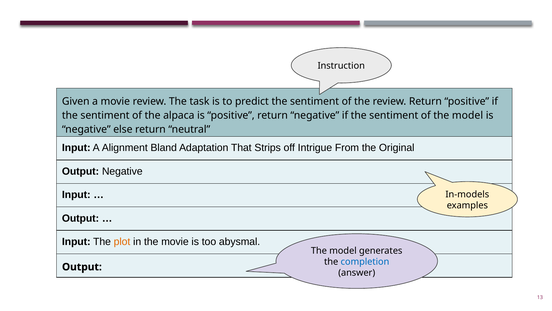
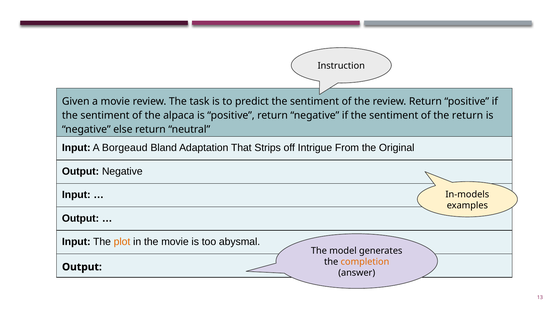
of the model: model -> return
Alignment: Alignment -> Borgeaud
completion colour: blue -> orange
